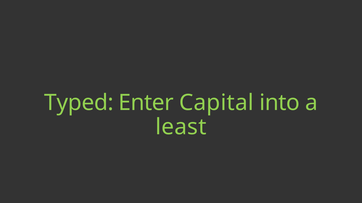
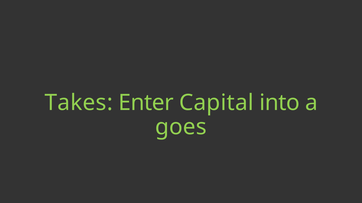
Typed: Typed -> Takes
least: least -> goes
